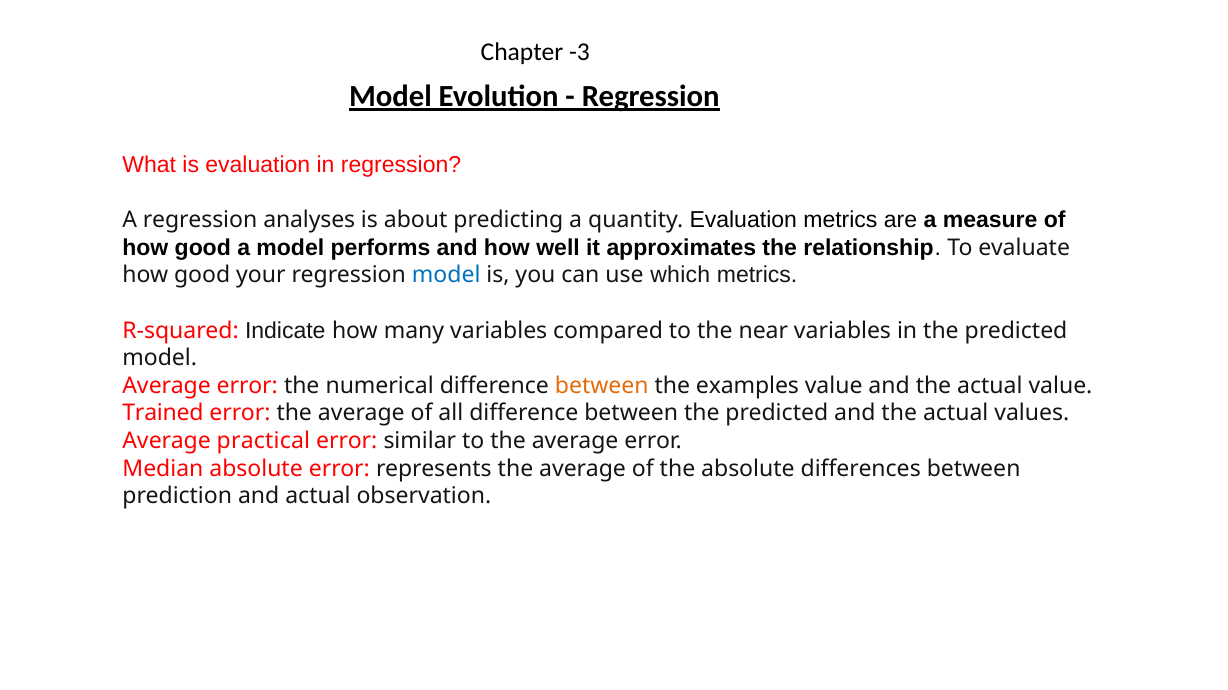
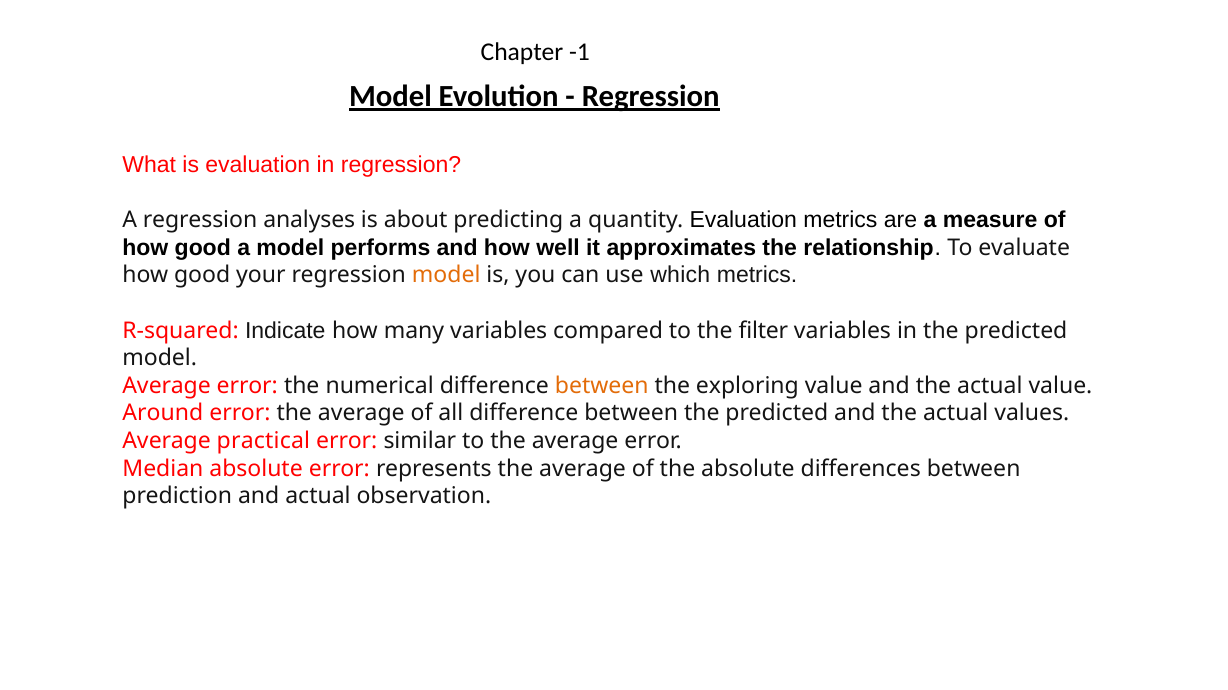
-3: -3 -> -1
model at (446, 276) colour: blue -> orange
near: near -> filter
examples: examples -> exploring
Trained: Trained -> Around
